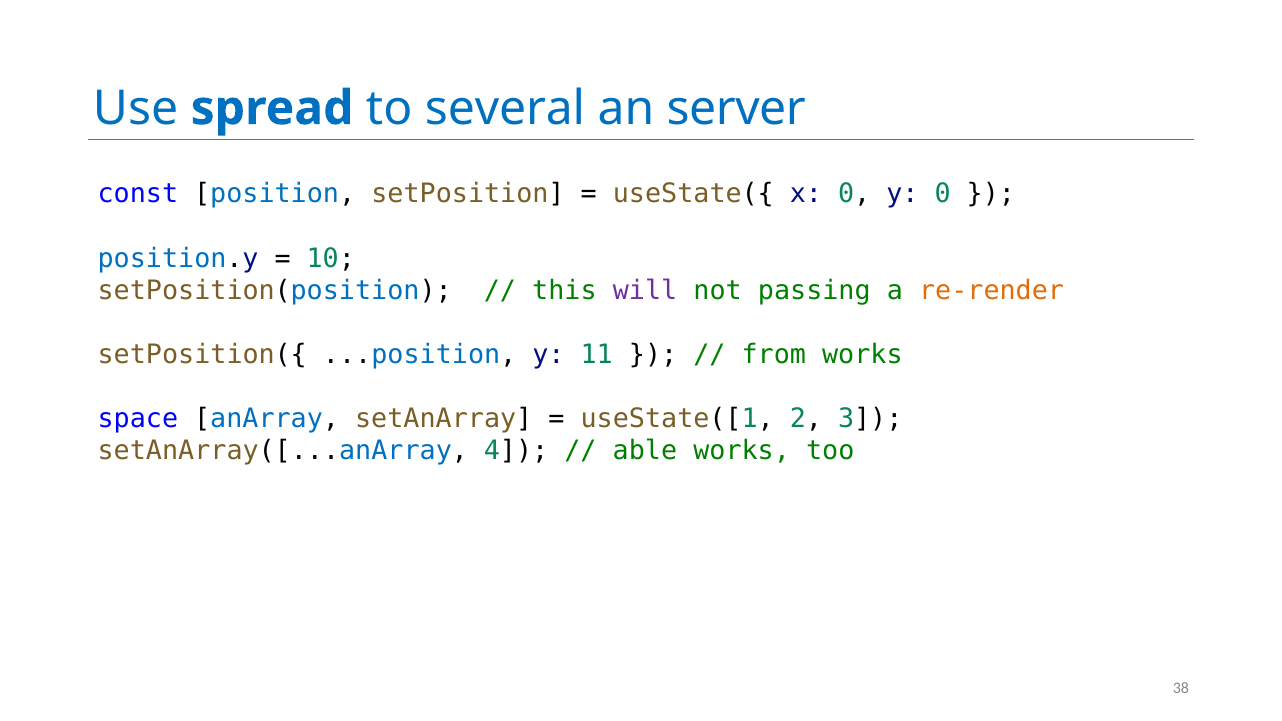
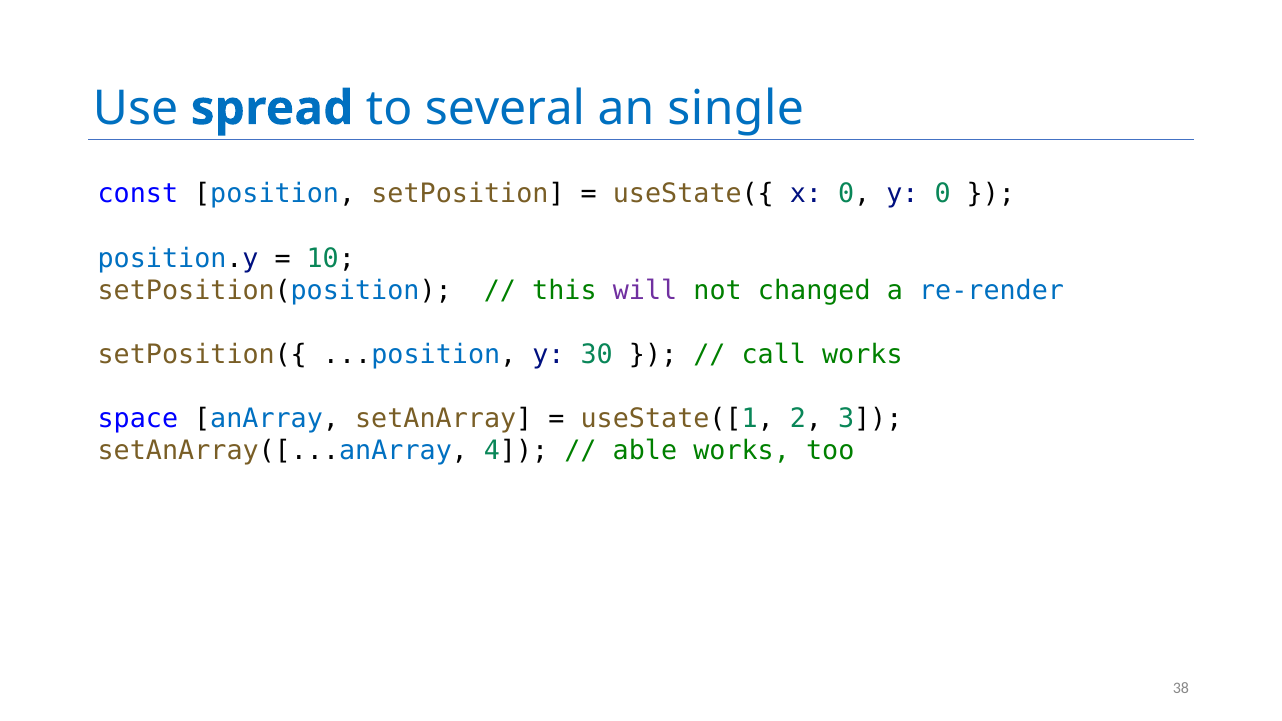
server: server -> single
passing: passing -> changed
re-render colour: orange -> blue
11: 11 -> 30
from: from -> call
